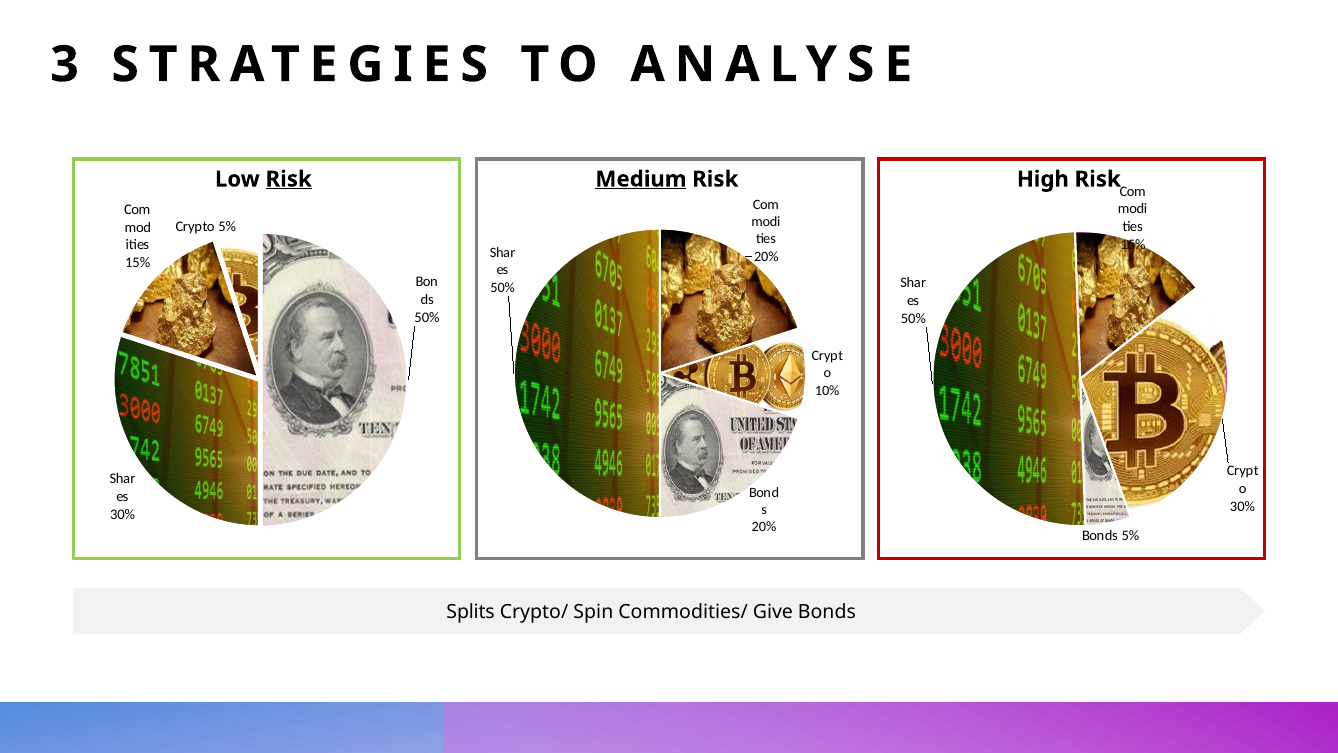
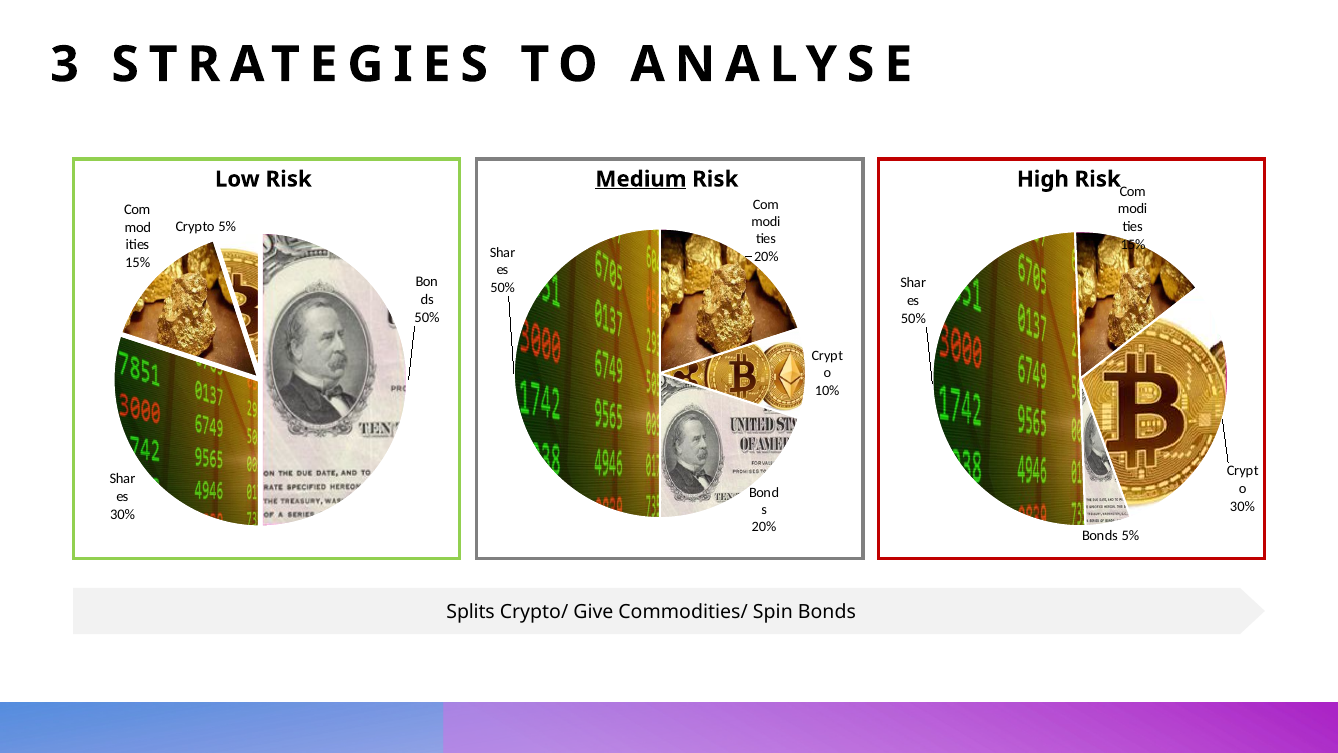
Risk at (289, 179) underline: present -> none
Spin: Spin -> Give
Give: Give -> Spin
